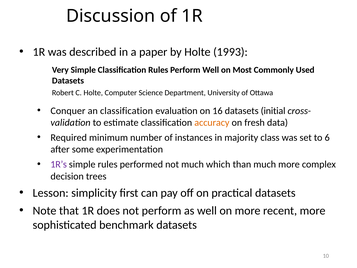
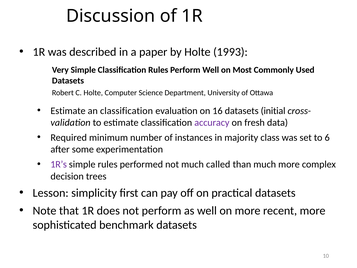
Conquer at (68, 111): Conquer -> Estimate
accuracy colour: orange -> purple
which: which -> called
